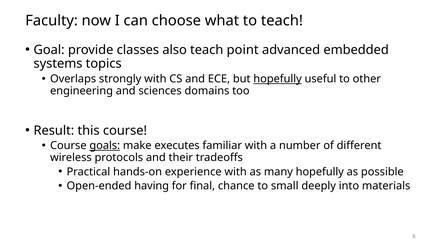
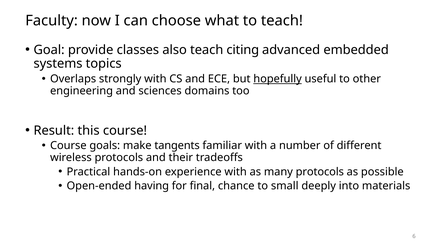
point: point -> citing
goals underline: present -> none
executes: executes -> tangents
many hopefully: hopefully -> protocols
